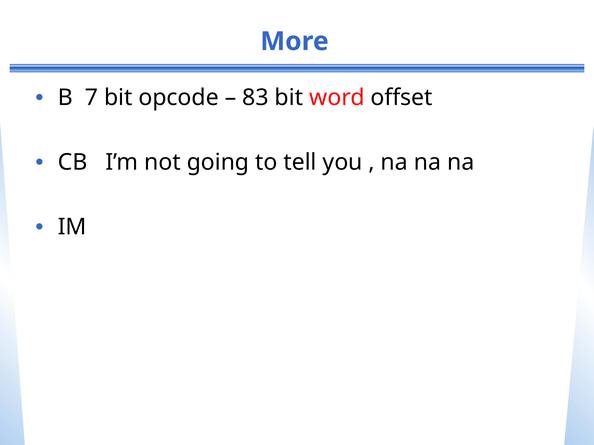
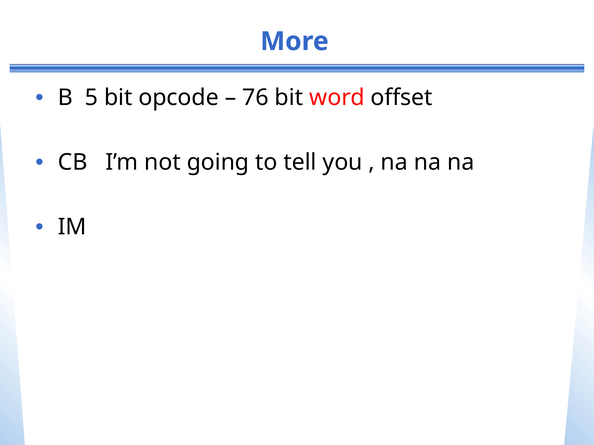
7: 7 -> 5
83: 83 -> 76
